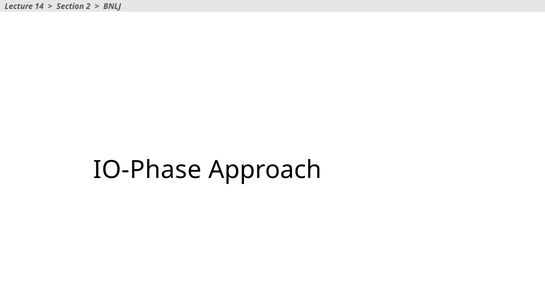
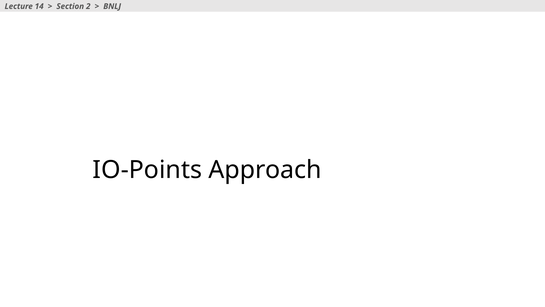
IO-Phase: IO-Phase -> IO-Points
